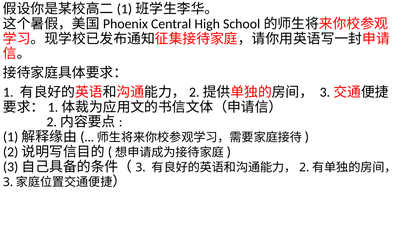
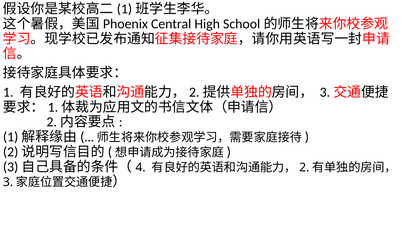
3 at (141, 167): 3 -> 4
